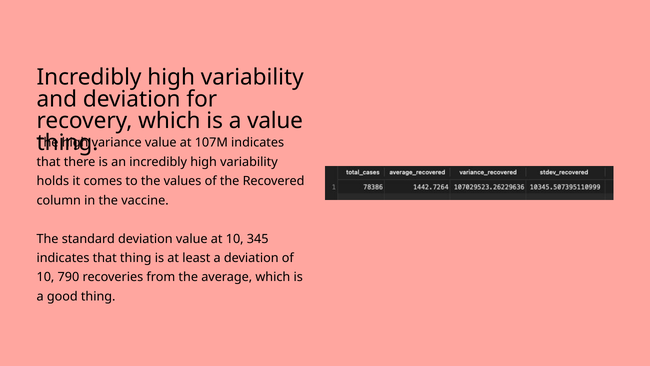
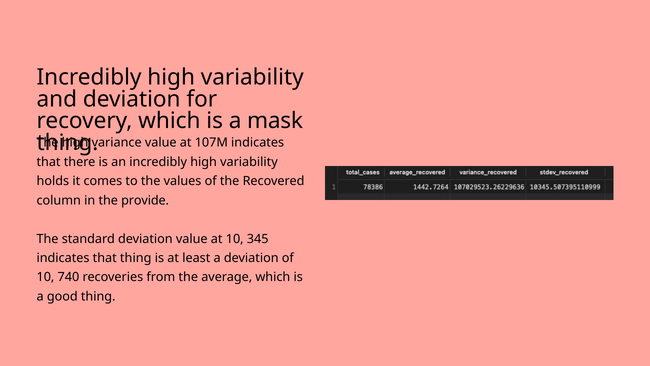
a value: value -> mask
vaccine: vaccine -> provide
790: 790 -> 740
